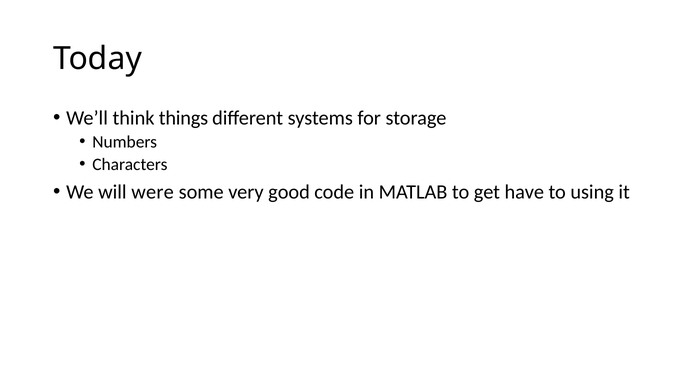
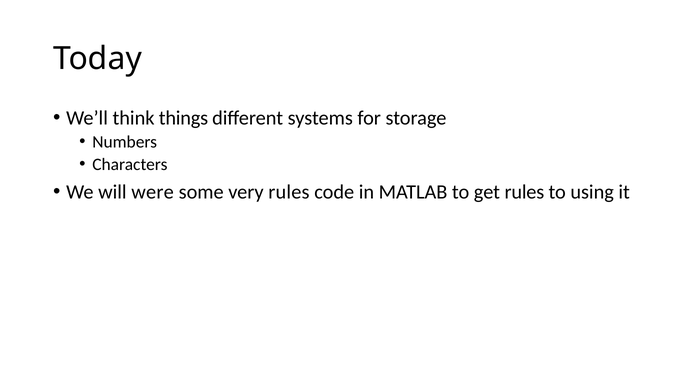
very good: good -> rules
get have: have -> rules
